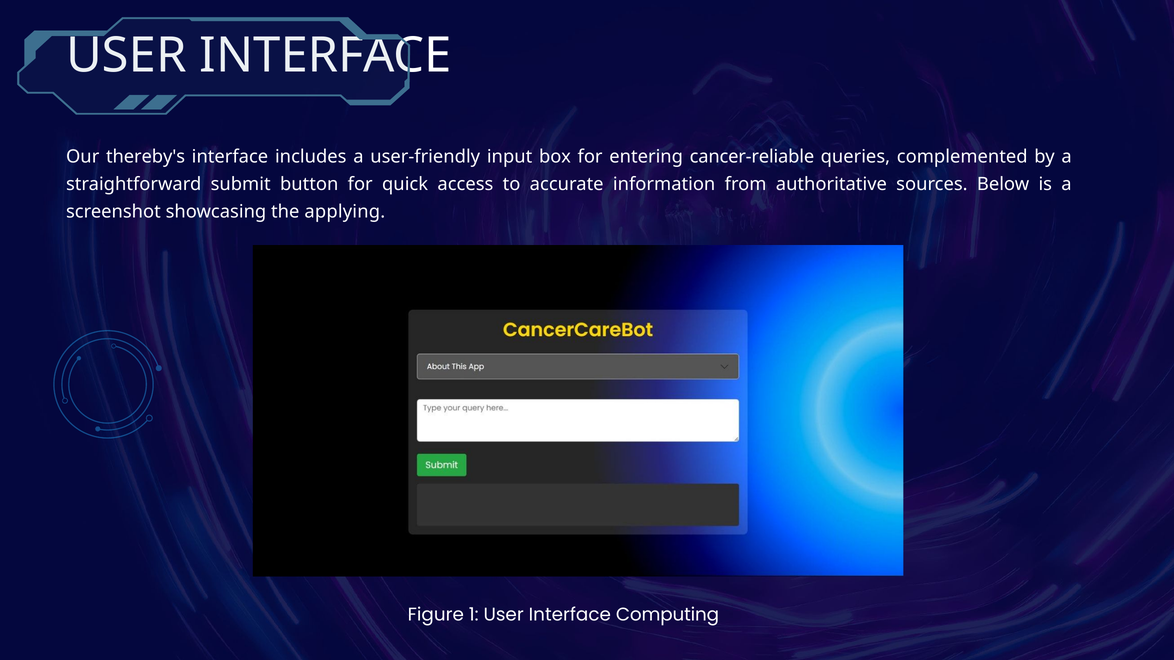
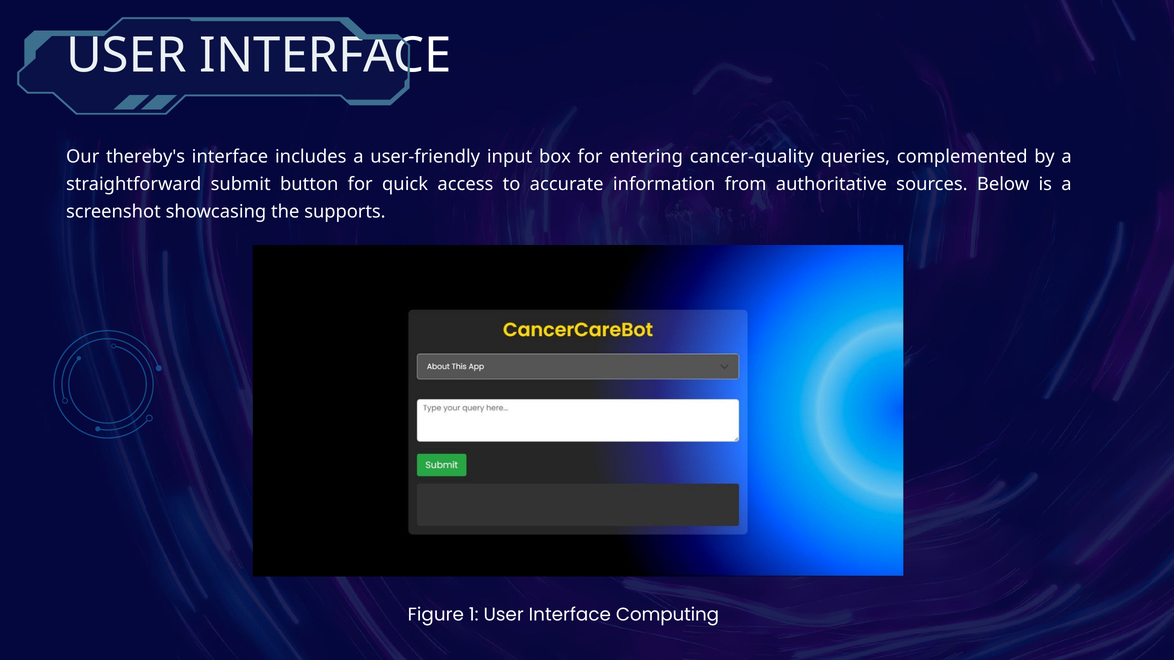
cancer-reliable: cancer-reliable -> cancer-quality
applying: applying -> supports
